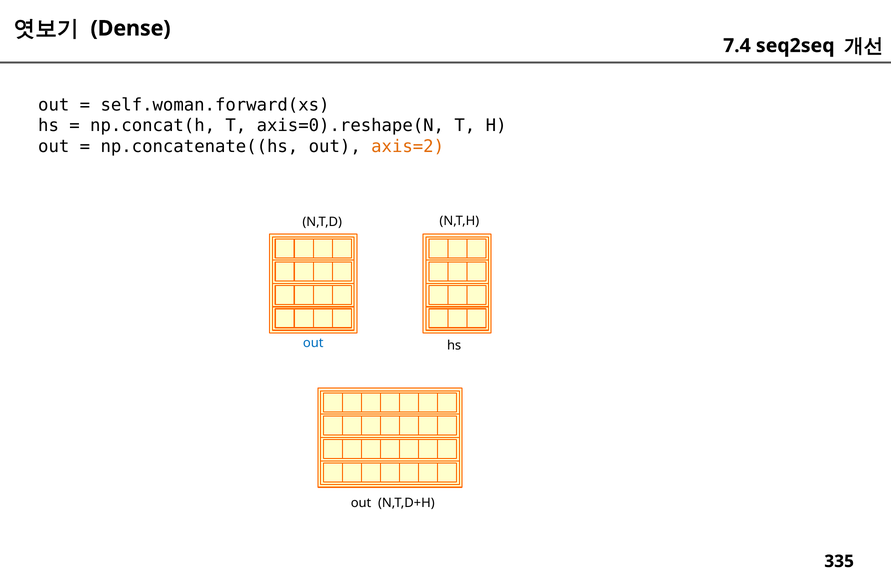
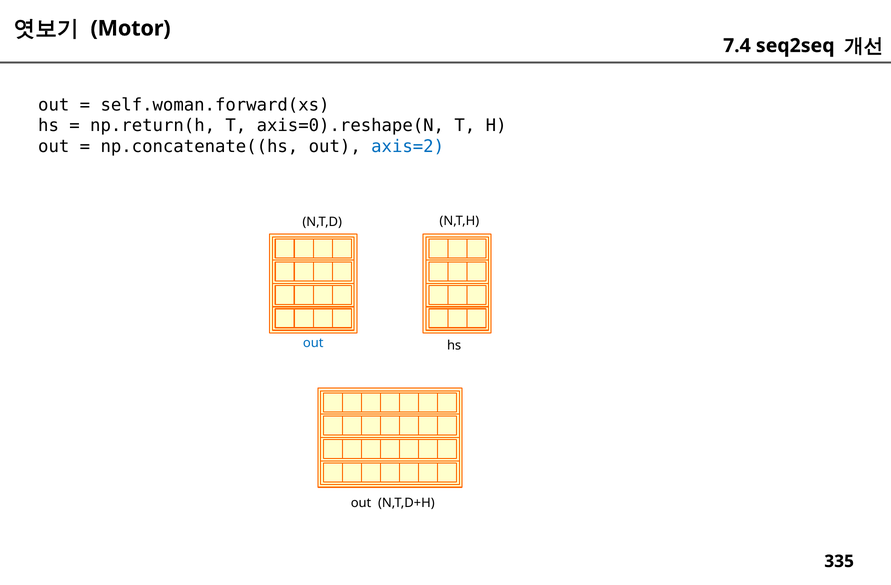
Dense: Dense -> Motor
np.concat(h: np.concat(h -> np.return(h
axis=2 colour: orange -> blue
